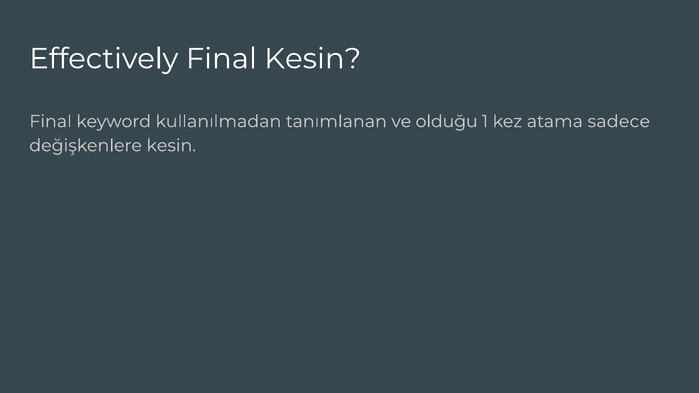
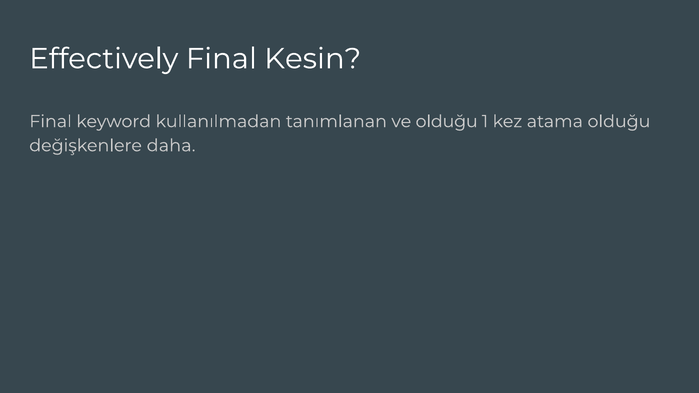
atama sadece: sadece -> olduğu
değişkenlere kesin: kesin -> daha
